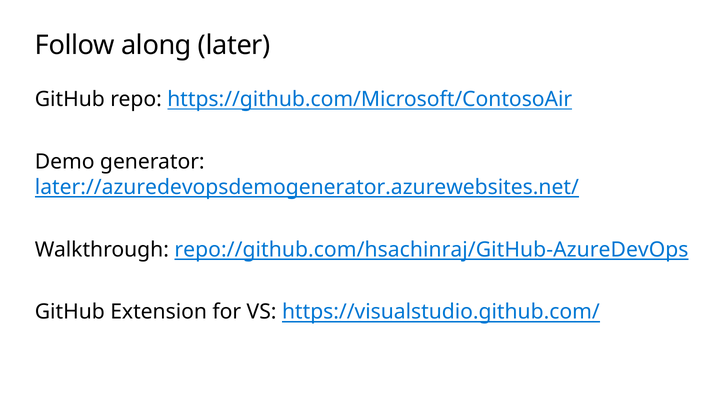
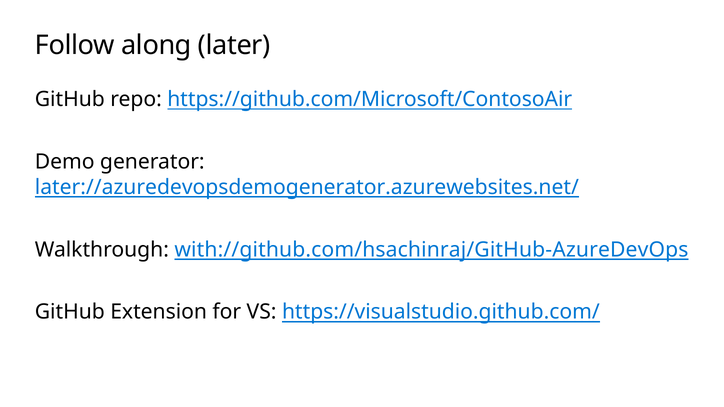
repo://github.com/hsachinraj/GitHub-AzureDevOps: repo://github.com/hsachinraj/GitHub-AzureDevOps -> with://github.com/hsachinraj/GitHub-AzureDevOps
